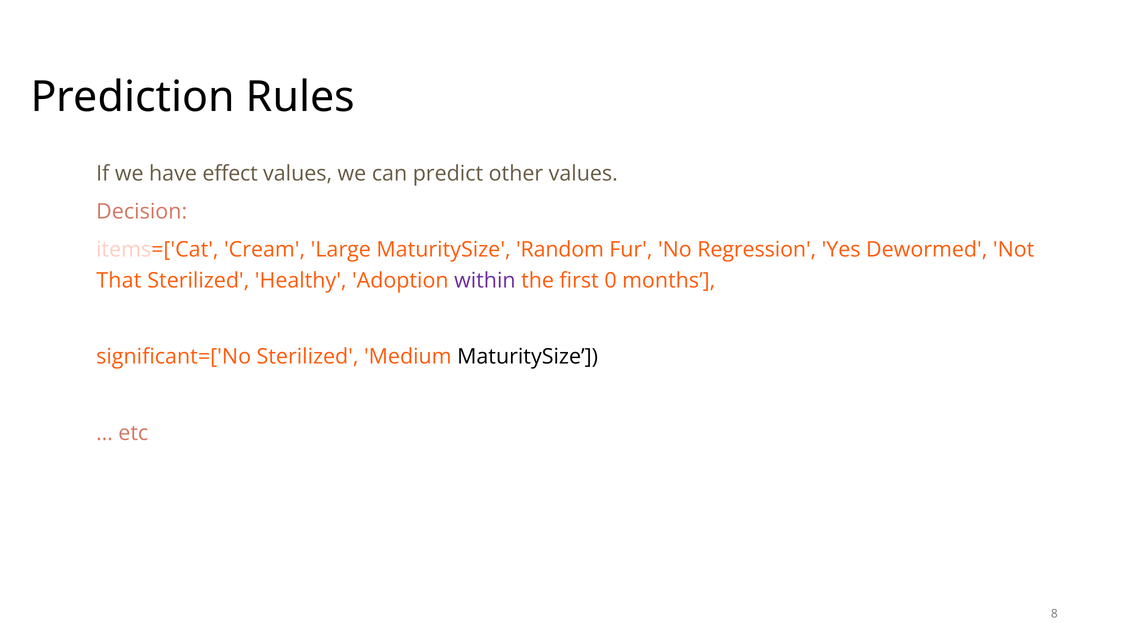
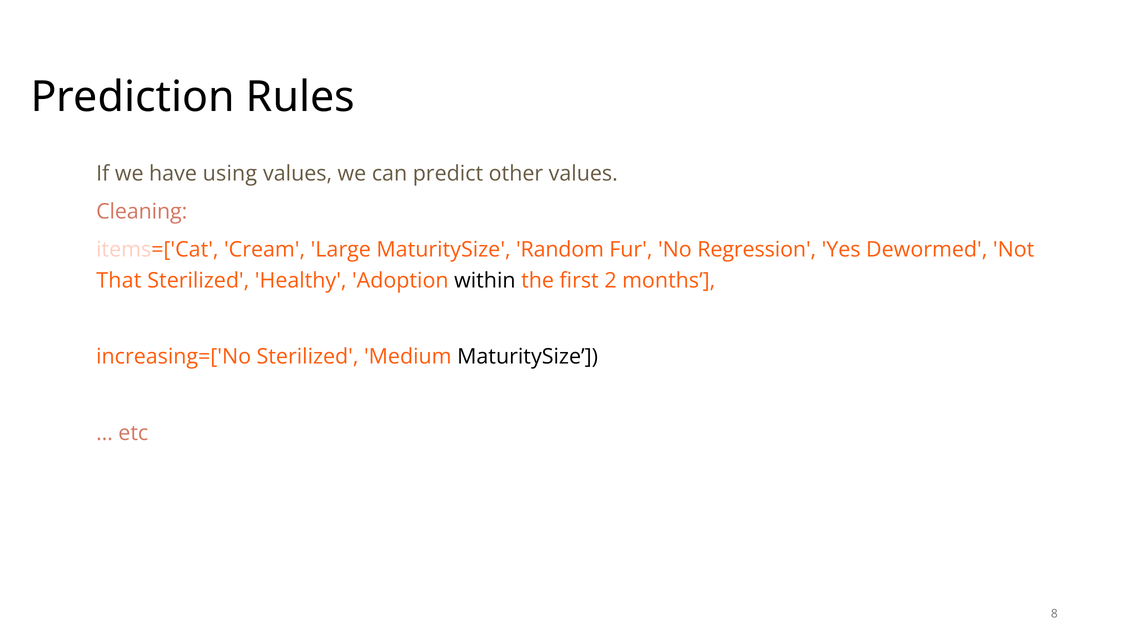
effect: effect -> using
Decision: Decision -> Cleaning
within colour: purple -> black
0: 0 -> 2
significant=['No: significant=['No -> increasing=['No
